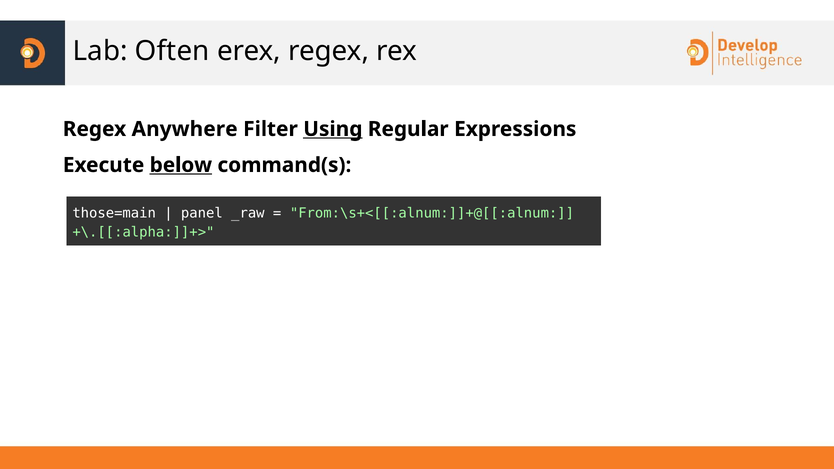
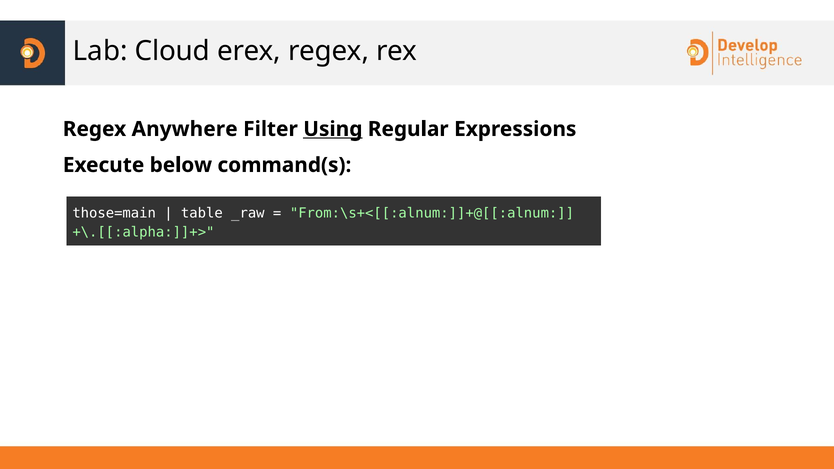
Often: Often -> Cloud
below underline: present -> none
panel: panel -> table
